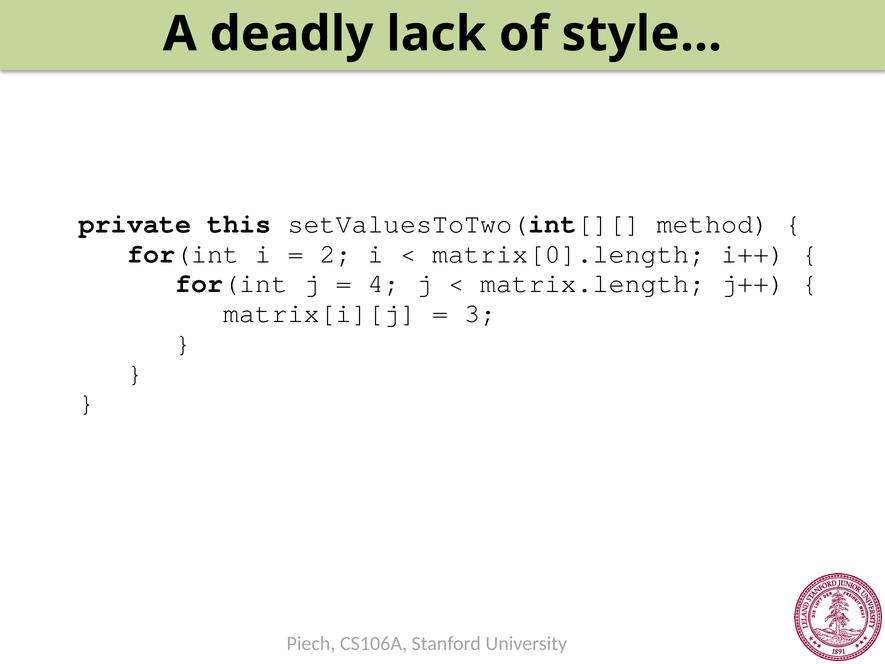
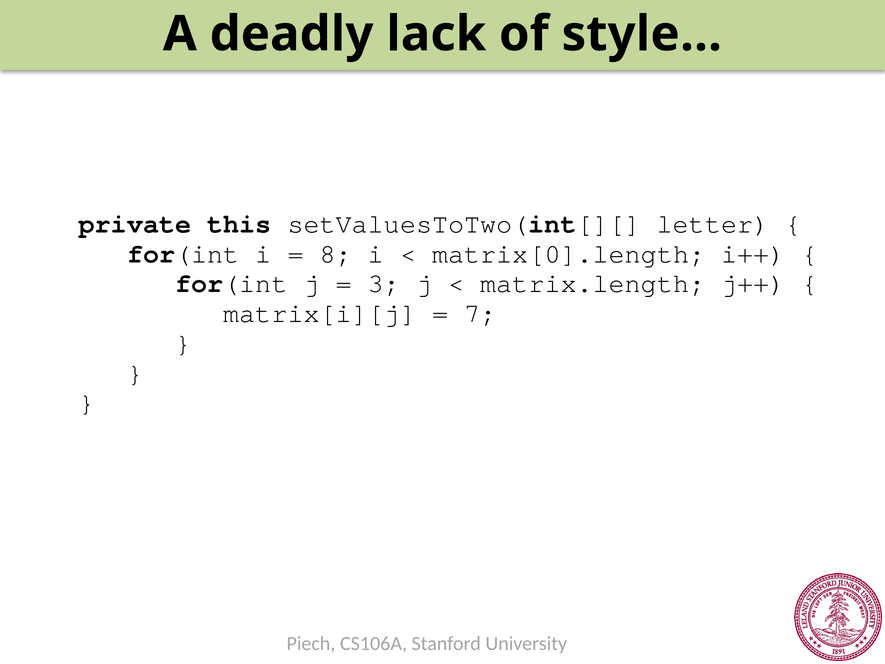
method: method -> letter
2: 2 -> 8
4: 4 -> 3
3: 3 -> 7
